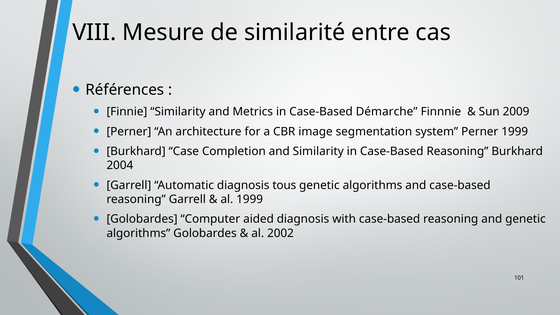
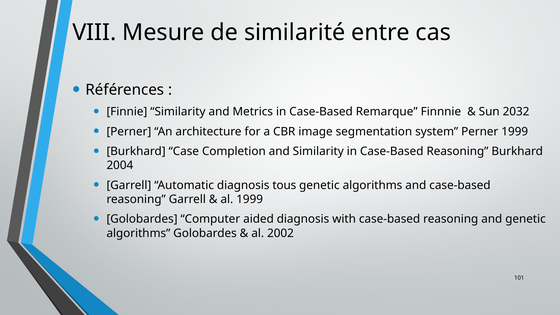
Démarche: Démarche -> Remarque
2009: 2009 -> 2032
